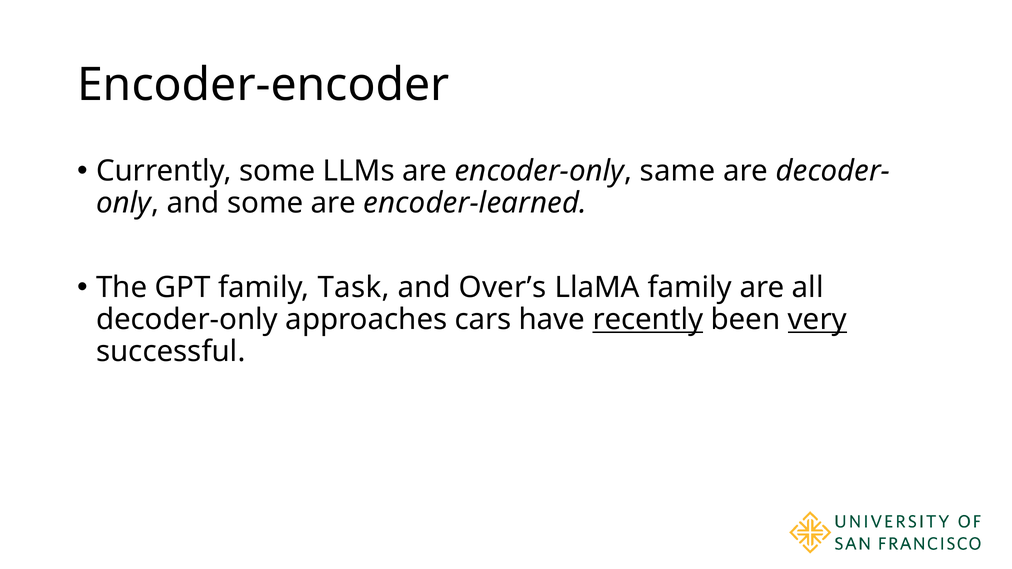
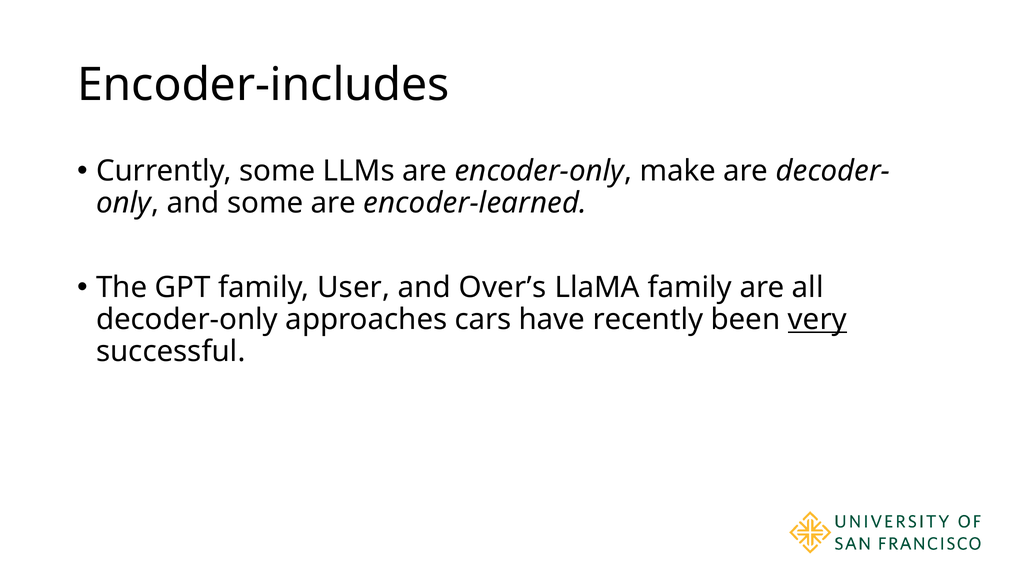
Encoder-encoder: Encoder-encoder -> Encoder-includes
same: same -> make
Task: Task -> User
recently underline: present -> none
